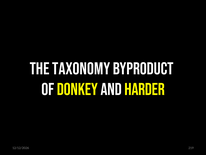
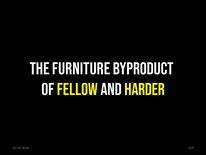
TAXONOMY: TAXONOMY -> FURNITURE
DONKEY: DONKEY -> FELLOW
